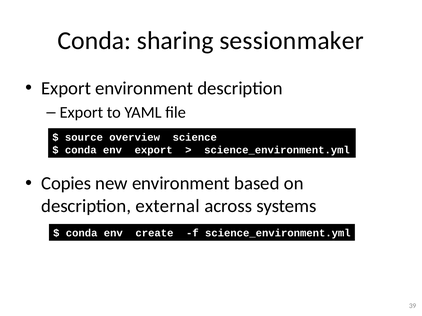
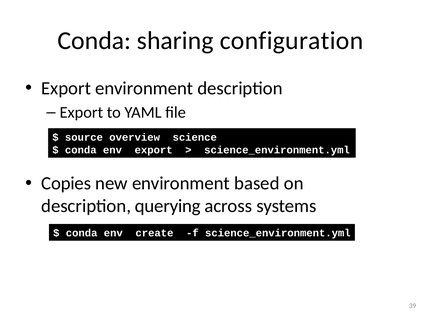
sessionmaker: sessionmaker -> configuration
external: external -> querying
